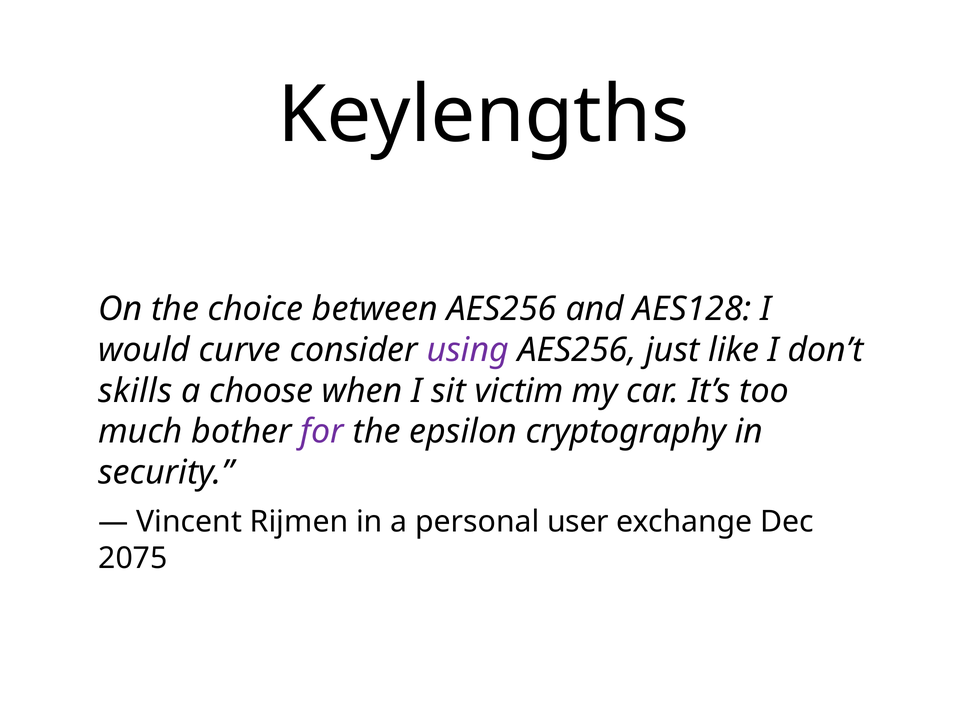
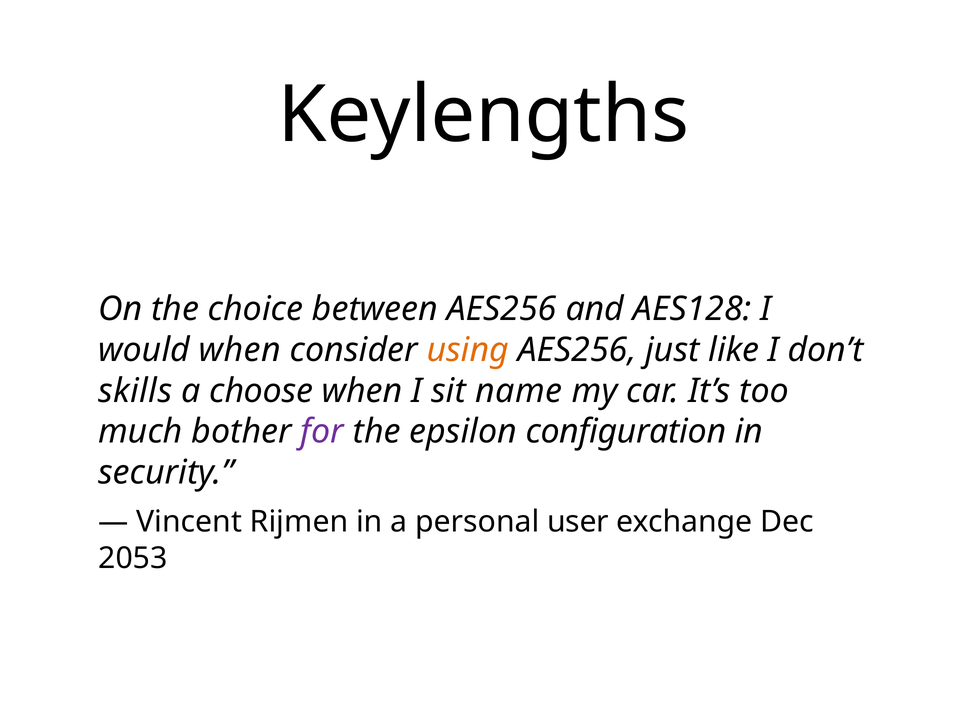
would curve: curve -> when
using colour: purple -> orange
victim: victim -> name
cryptography: cryptography -> configuration
2075: 2075 -> 2053
